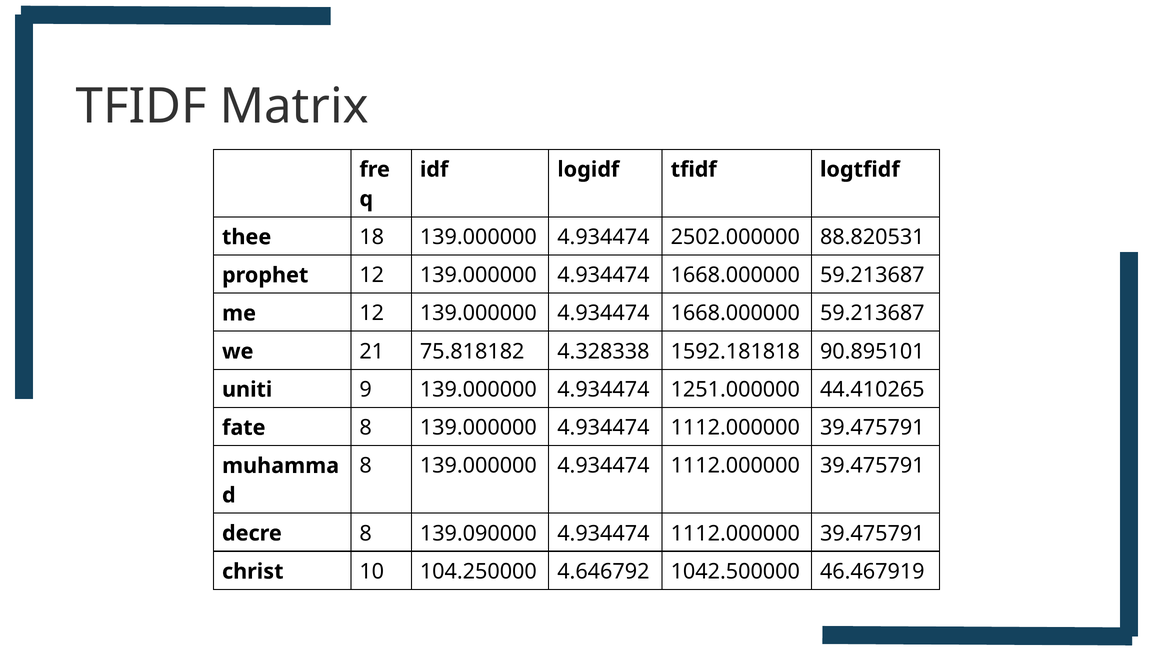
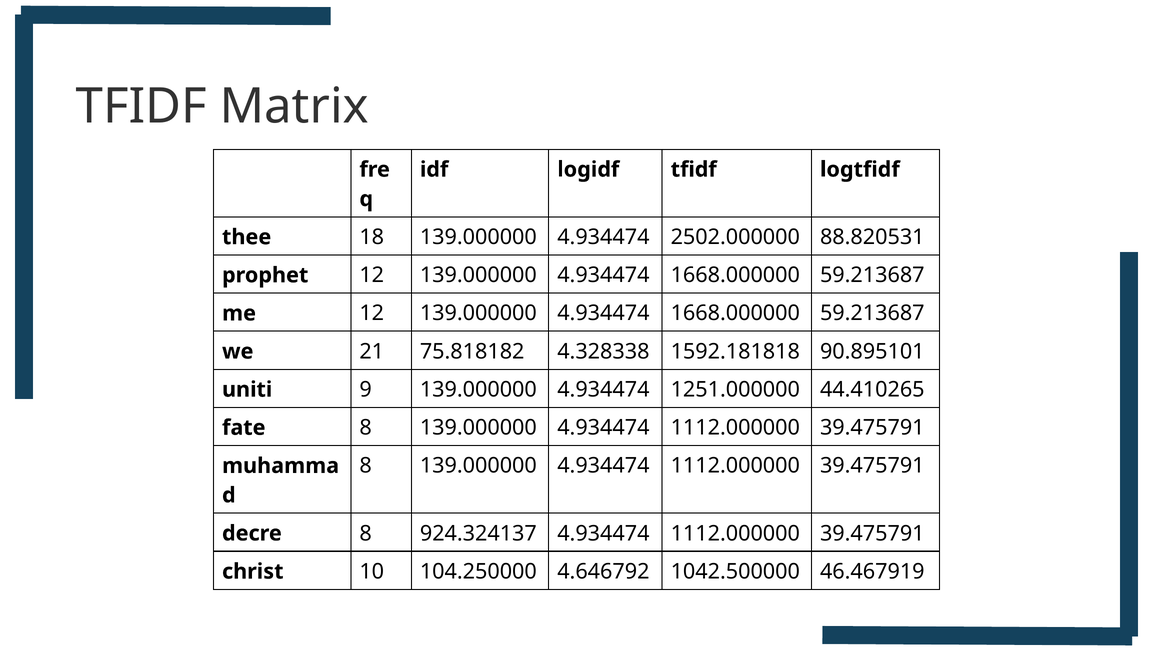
139.090000: 139.090000 -> 924.324137
